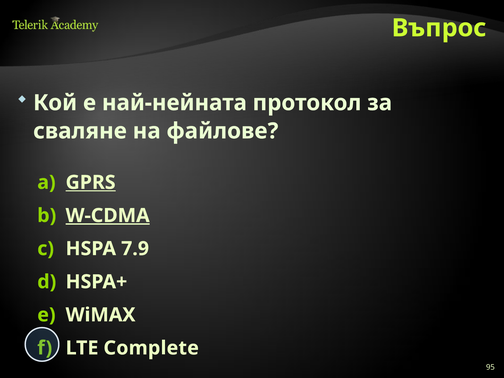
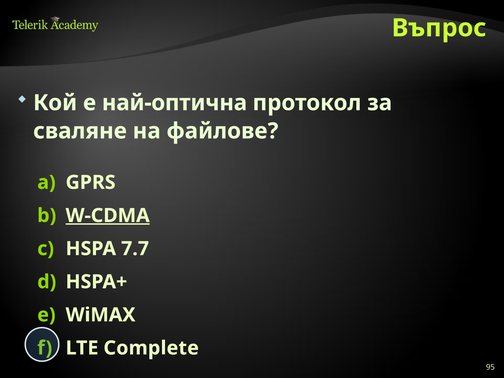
най-нейната: най-нейната -> най-оптична
GPRS underline: present -> none
7.9: 7.9 -> 7.7
